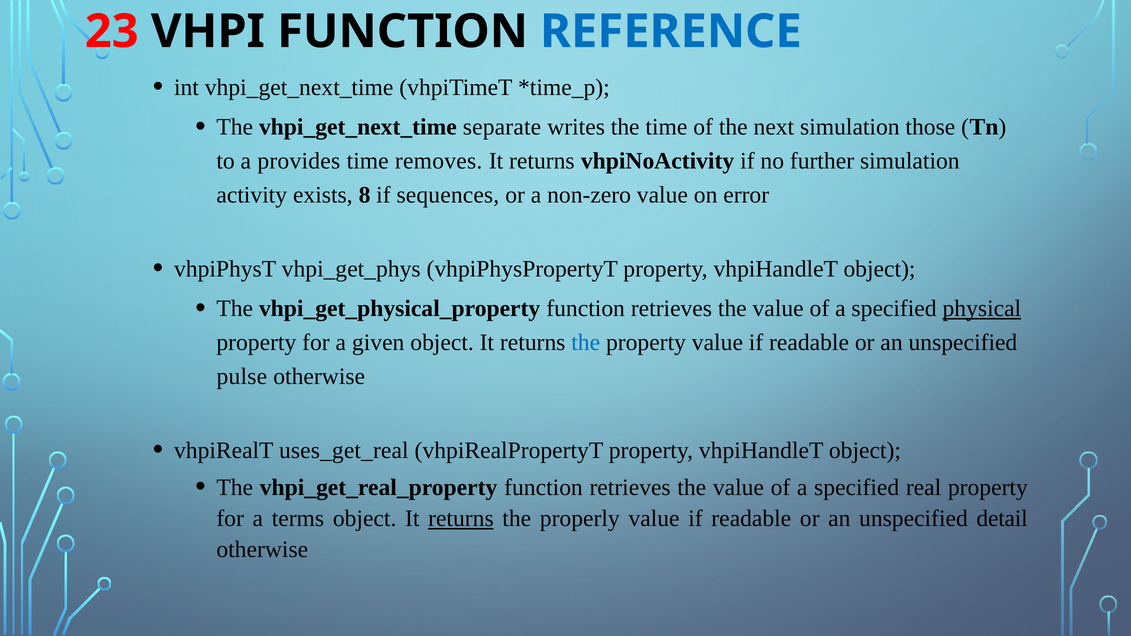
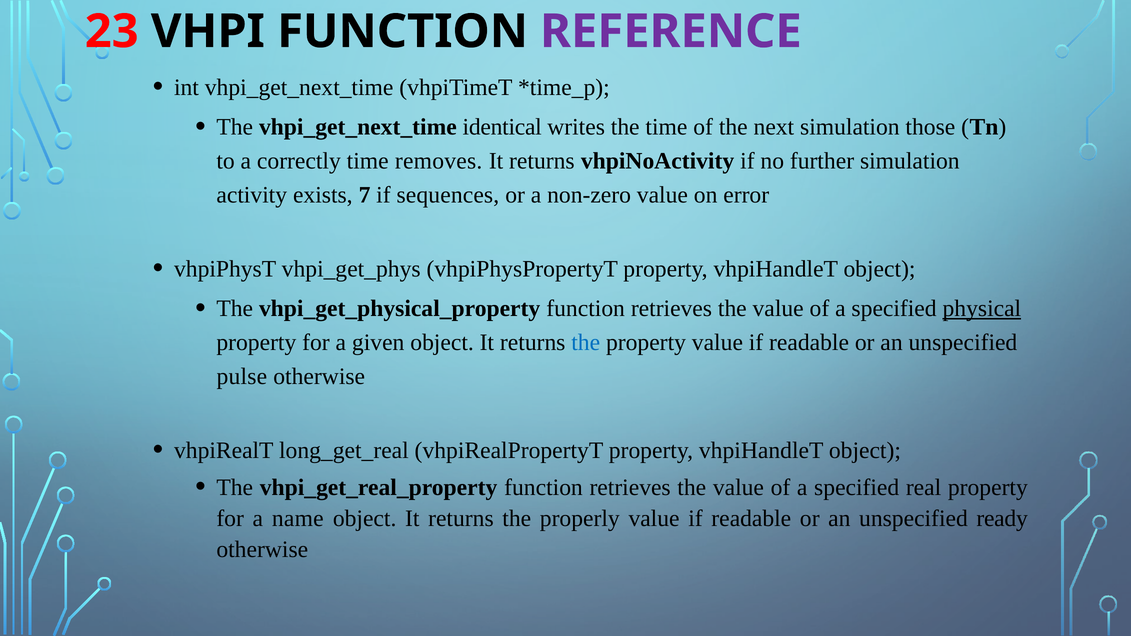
REFERENCE colour: blue -> purple
separate: separate -> identical
provides: provides -> correctly
8: 8 -> 7
uses_get_real: uses_get_real -> long_get_real
terms: terms -> name
returns at (461, 519) underline: present -> none
detail: detail -> ready
